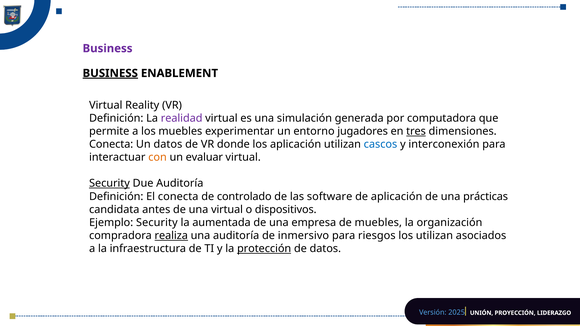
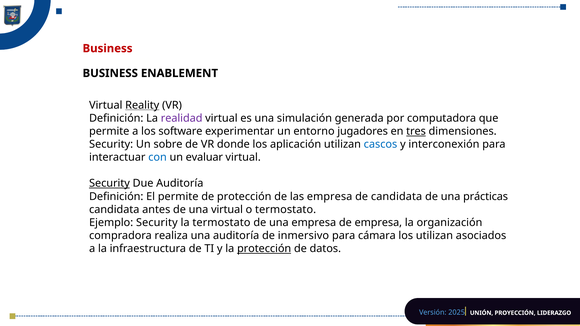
Business at (108, 48) colour: purple -> red
BUSINESS at (110, 73) underline: present -> none
Reality underline: none -> present
los muebles: muebles -> software
Conecta at (111, 144): Conecta -> Security
Un datos: datos -> sobre
con colour: orange -> blue
El conecta: conecta -> permite
de controlado: controlado -> protección
las software: software -> empresa
de aplicación: aplicación -> candidata
o dispositivos: dispositivos -> termostato
la aumentada: aumentada -> termostato
de muebles: muebles -> empresa
realiza underline: present -> none
riesgos: riesgos -> cámara
